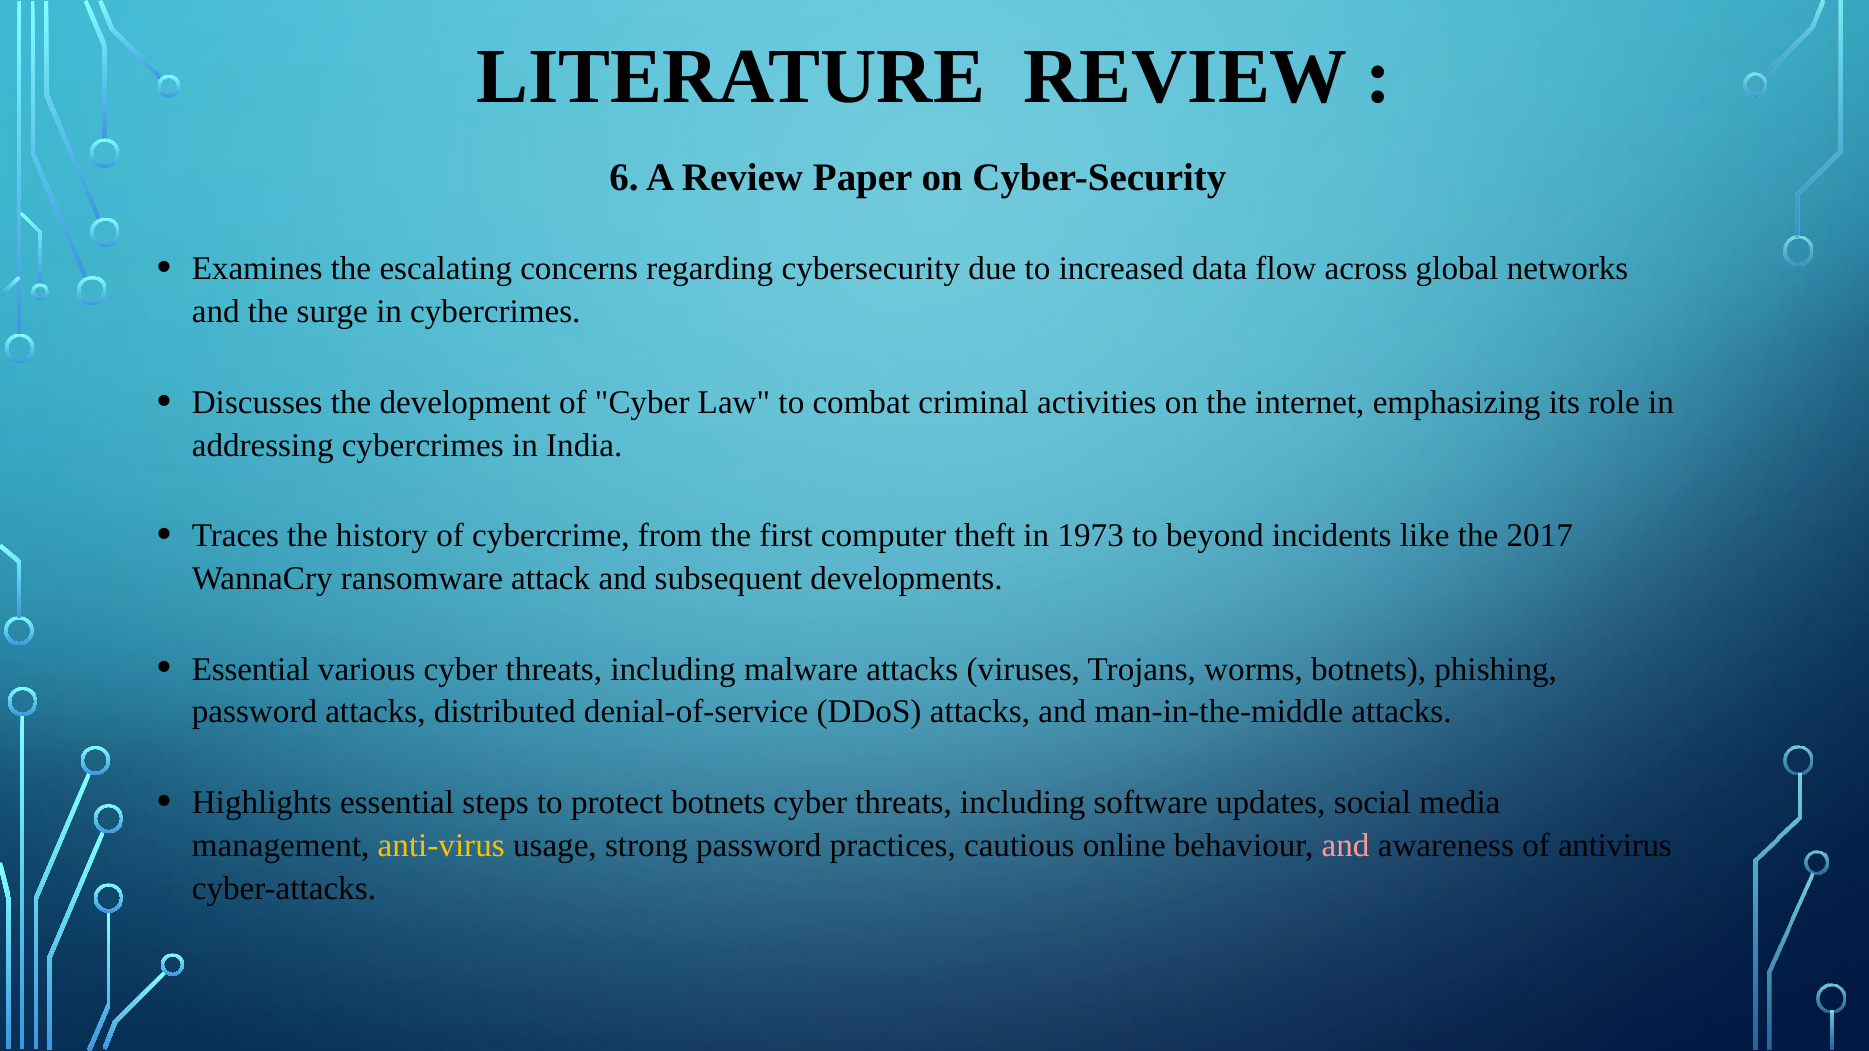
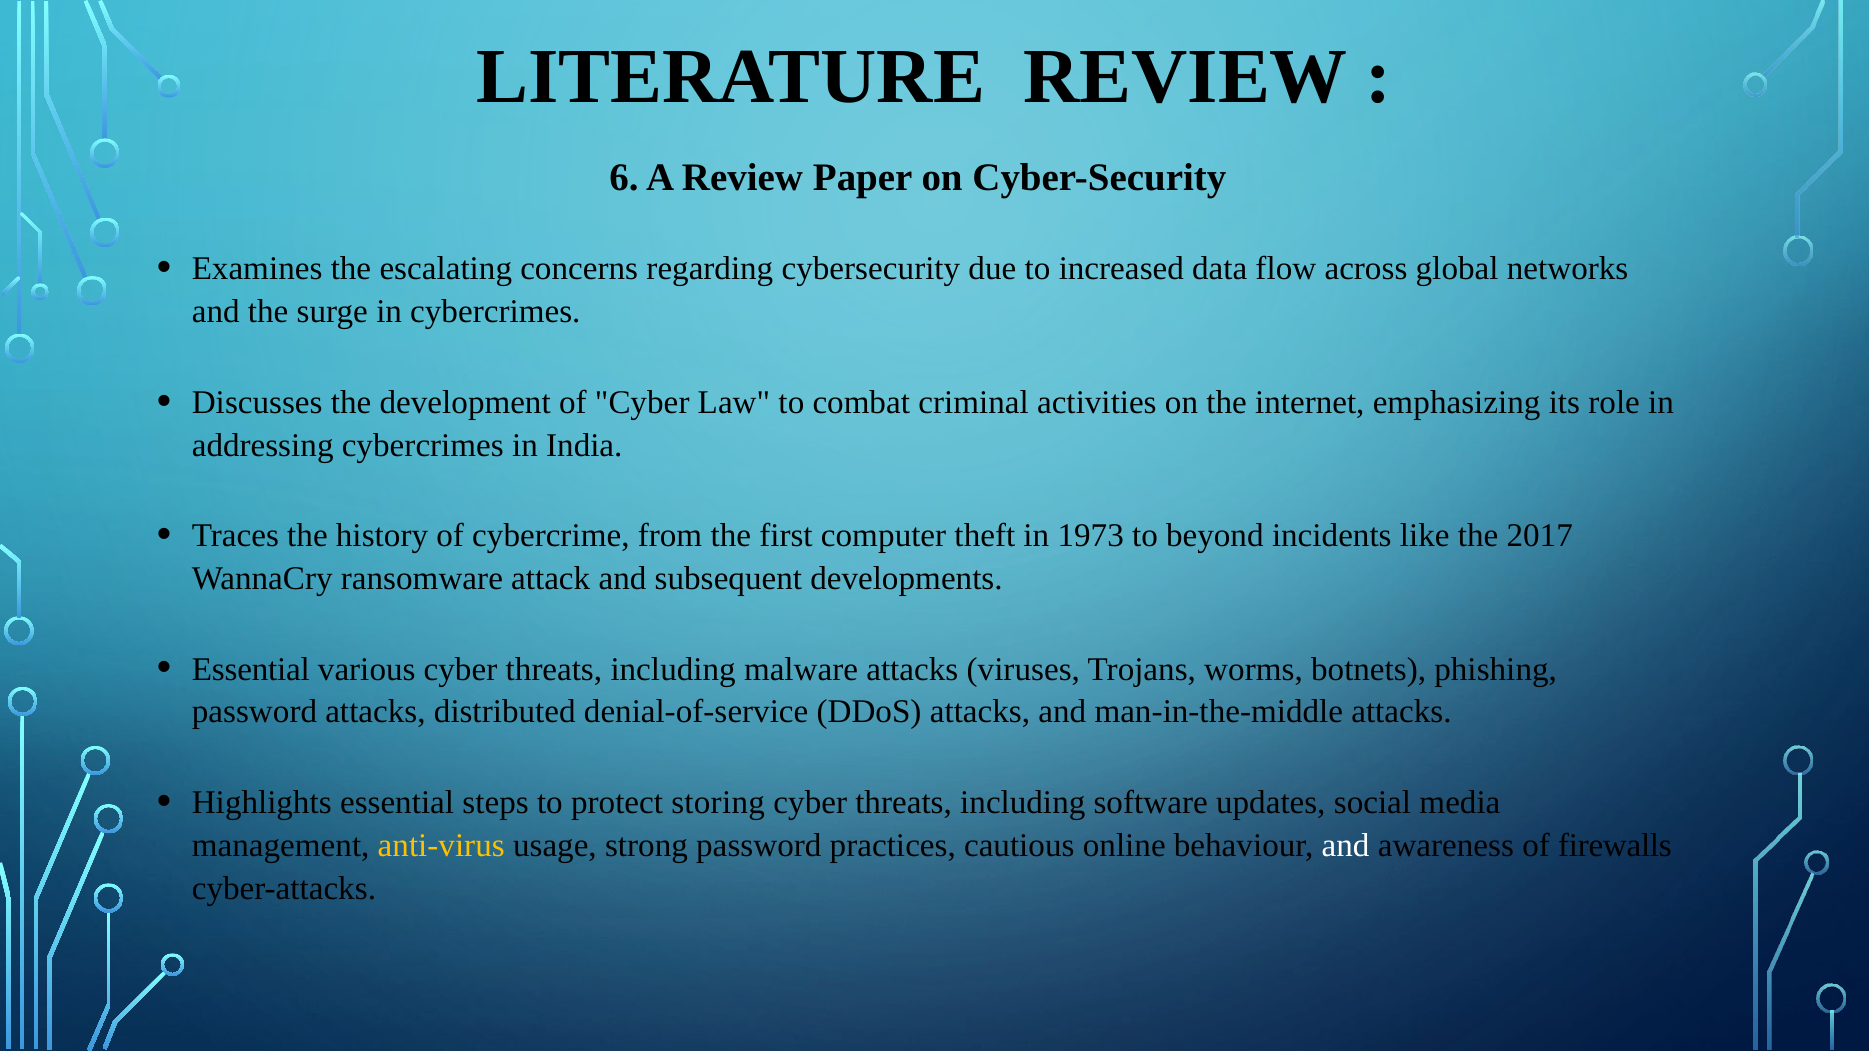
protect botnets: botnets -> storing
and at (1346, 846) colour: pink -> white
antivirus: antivirus -> firewalls
